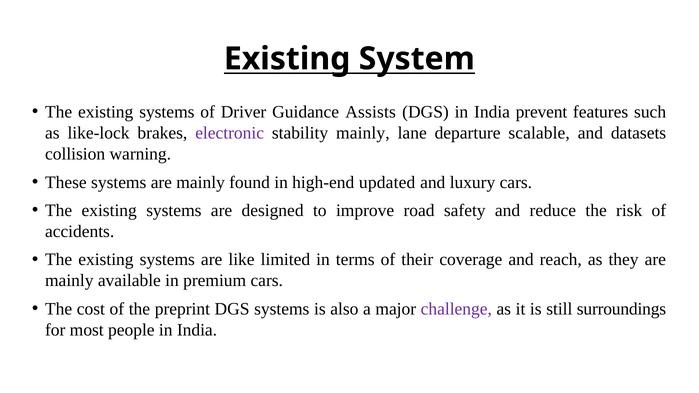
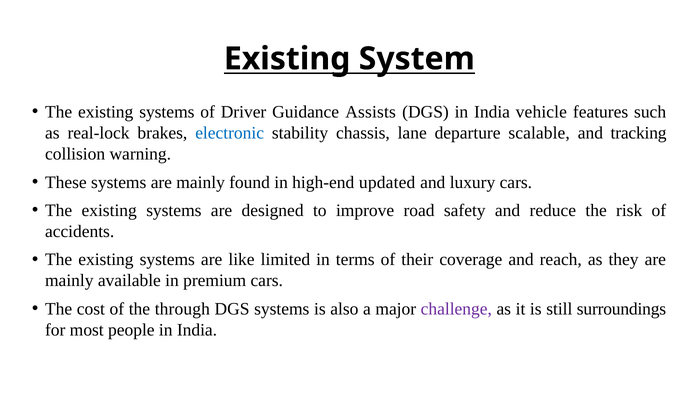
prevent: prevent -> vehicle
like-lock: like-lock -> real-lock
electronic colour: purple -> blue
stability mainly: mainly -> chassis
datasets: datasets -> tracking
preprint: preprint -> through
